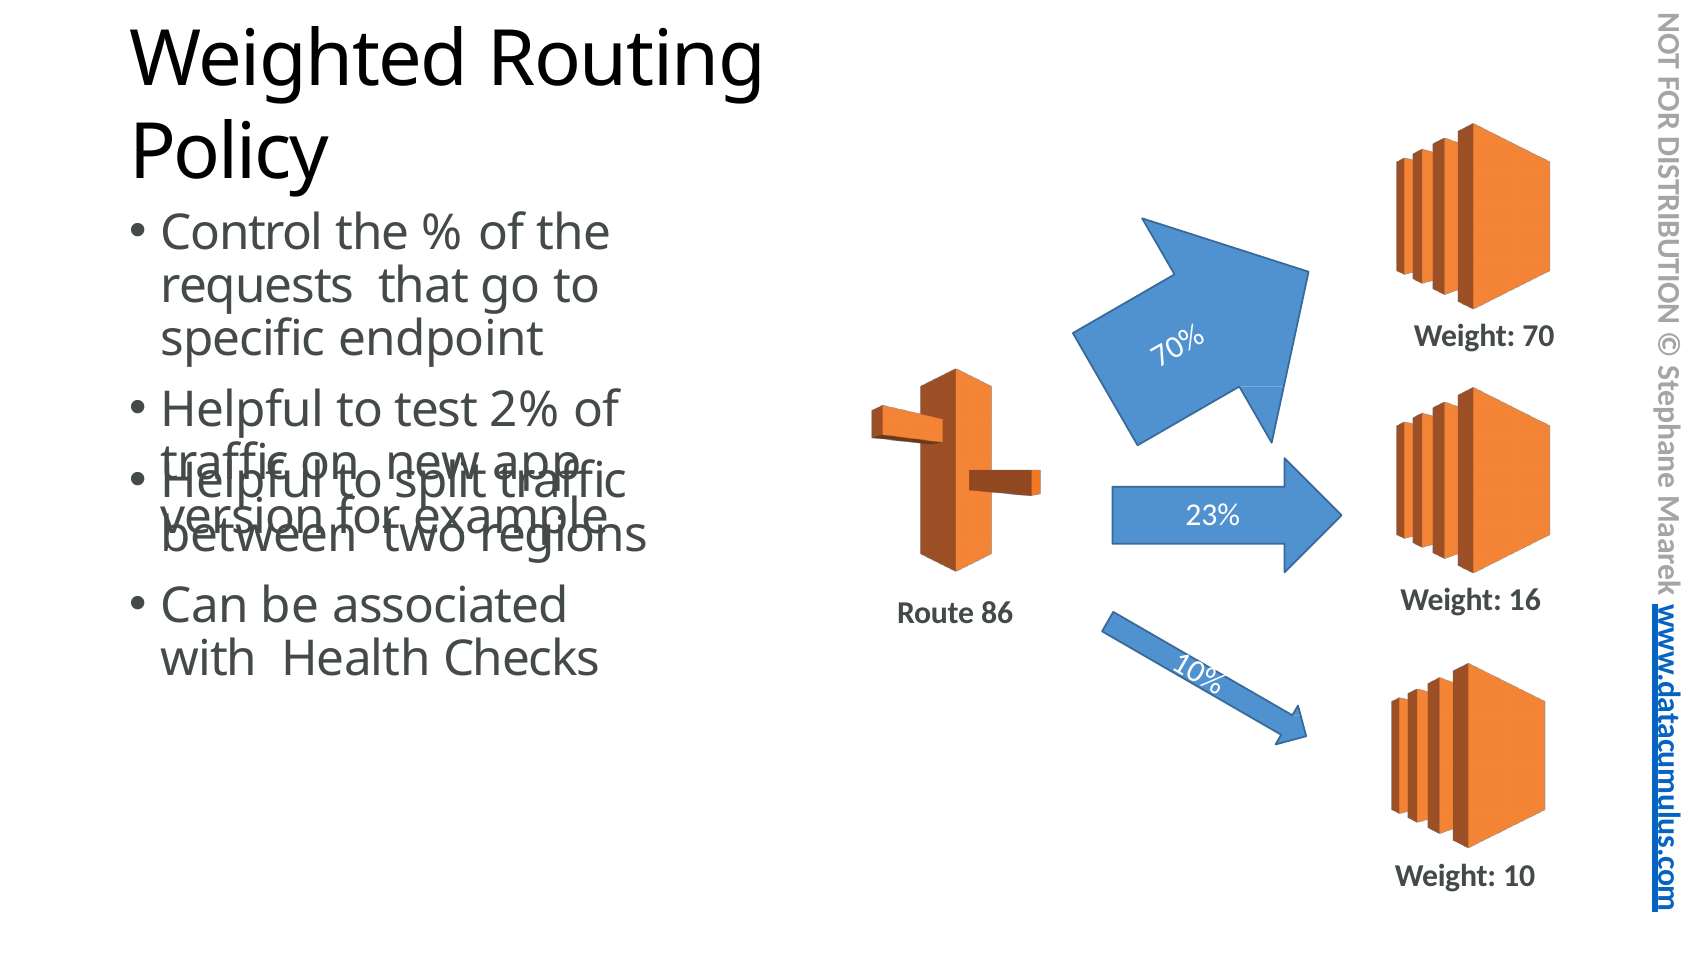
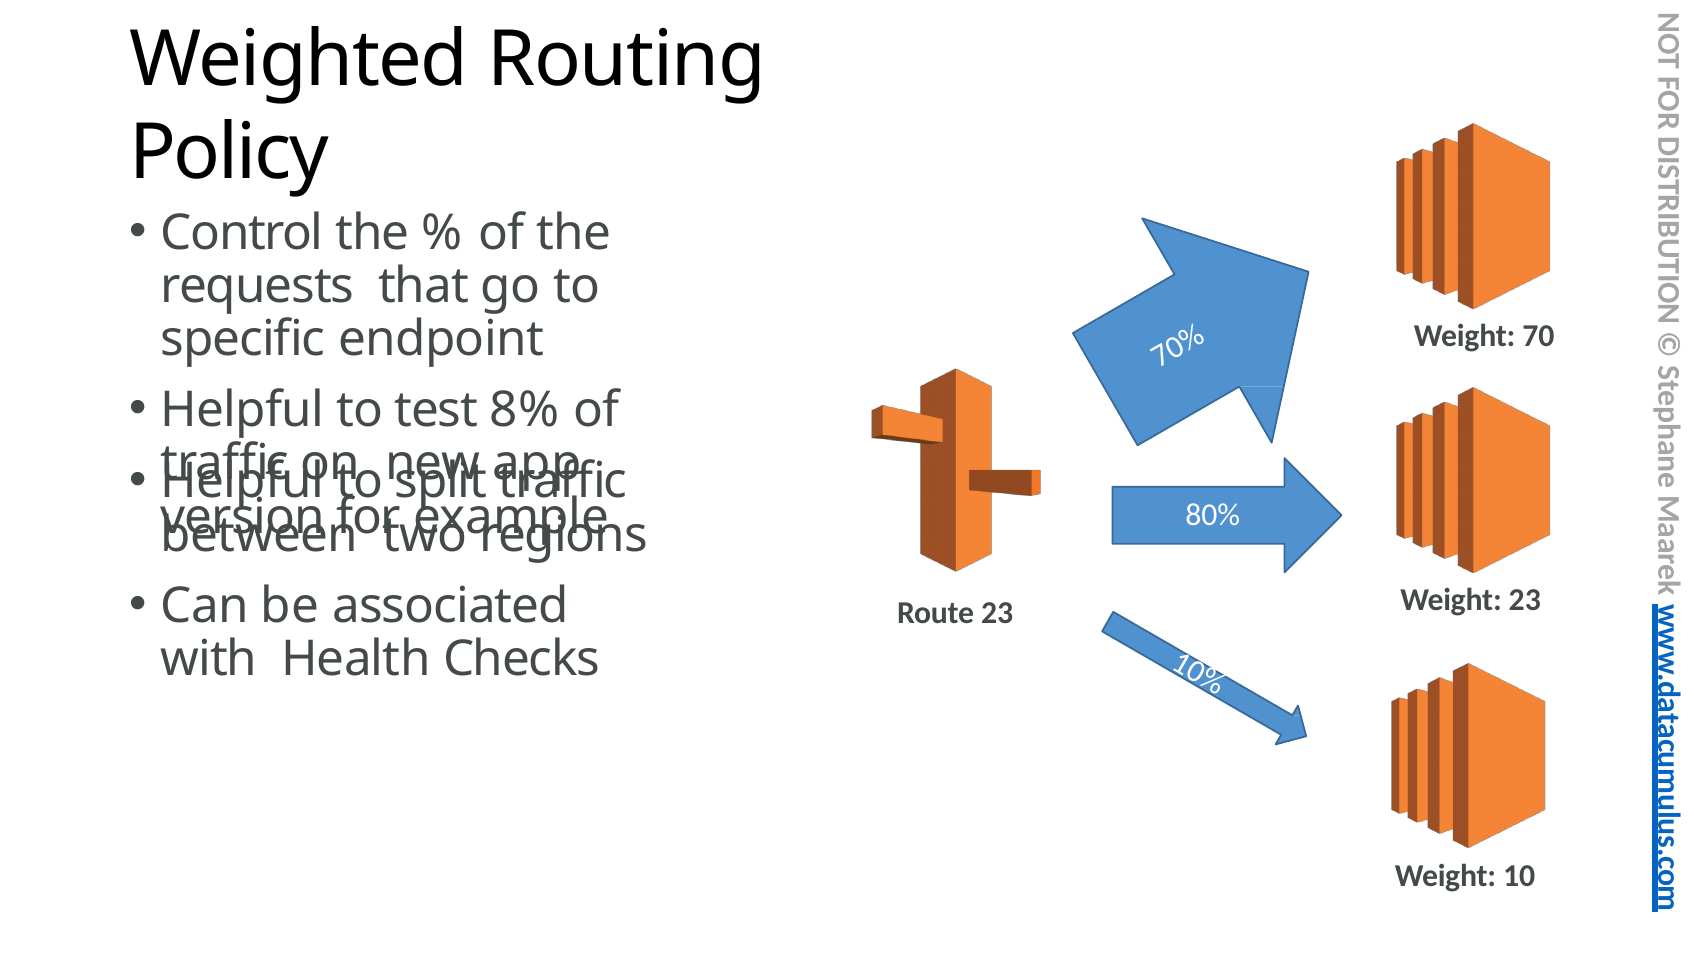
2%: 2% -> 8%
23%: 23% -> 80%
Weight 16: 16 -> 23
Route 86: 86 -> 23
